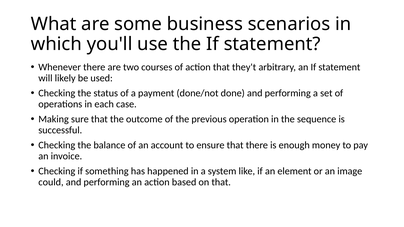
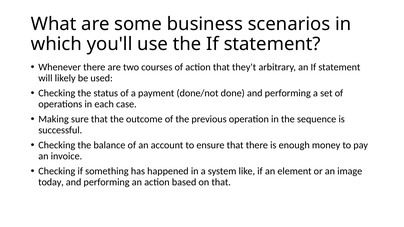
could: could -> today
